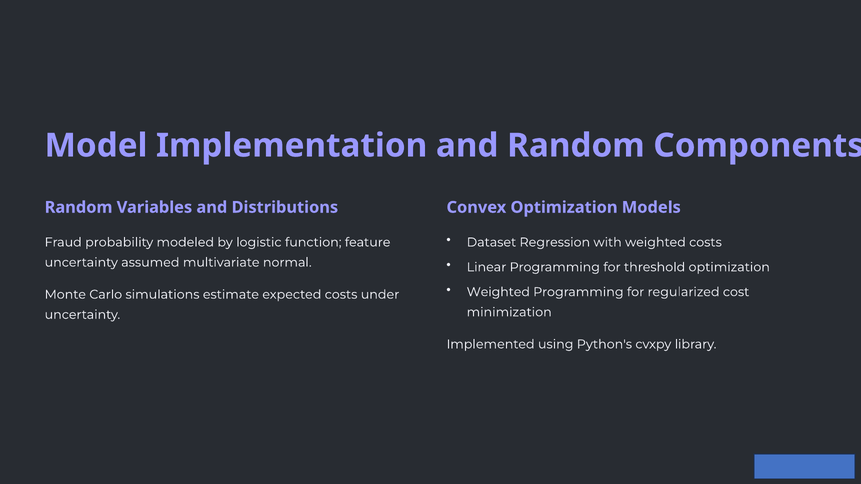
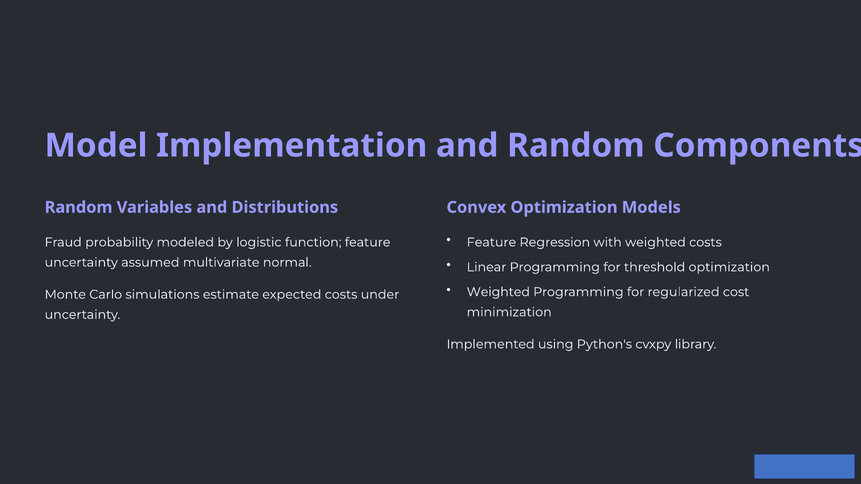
Dataset at (491, 242): Dataset -> Feature
